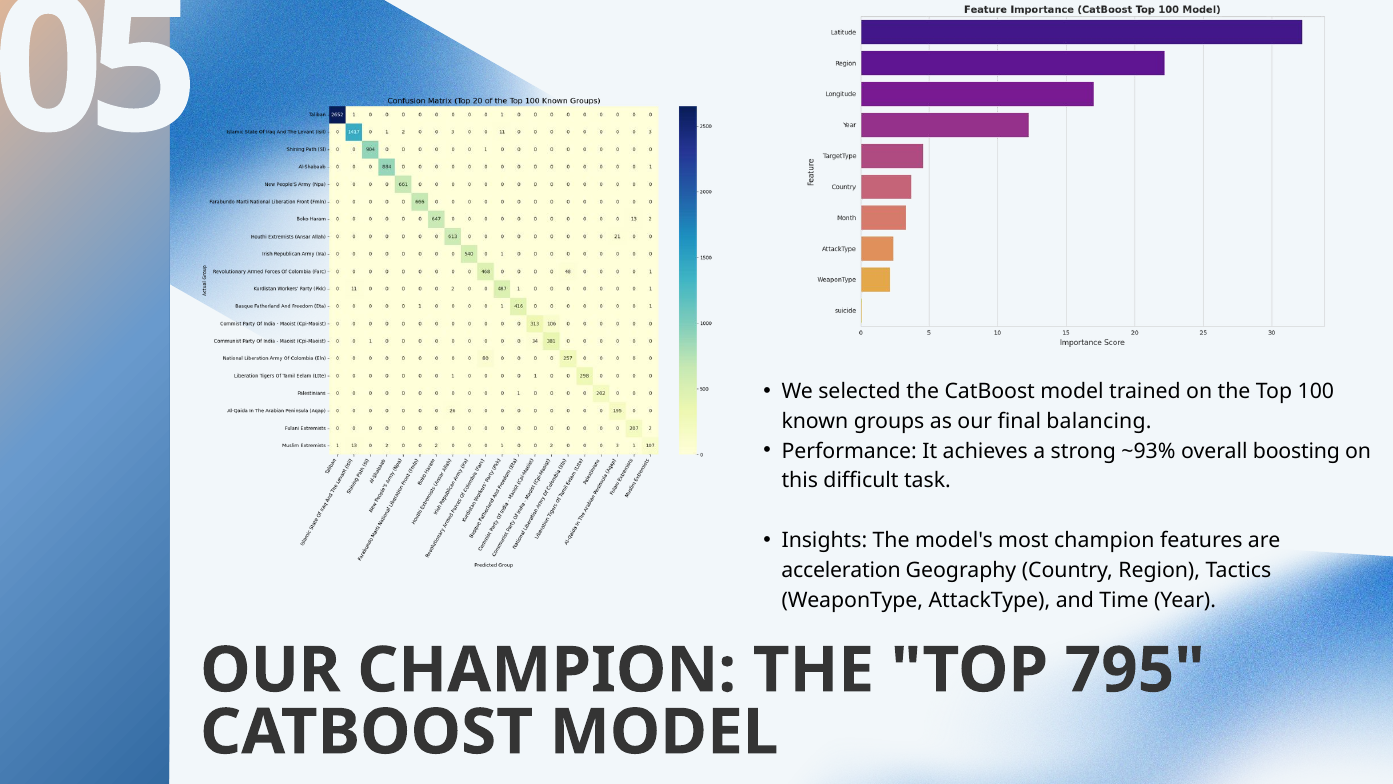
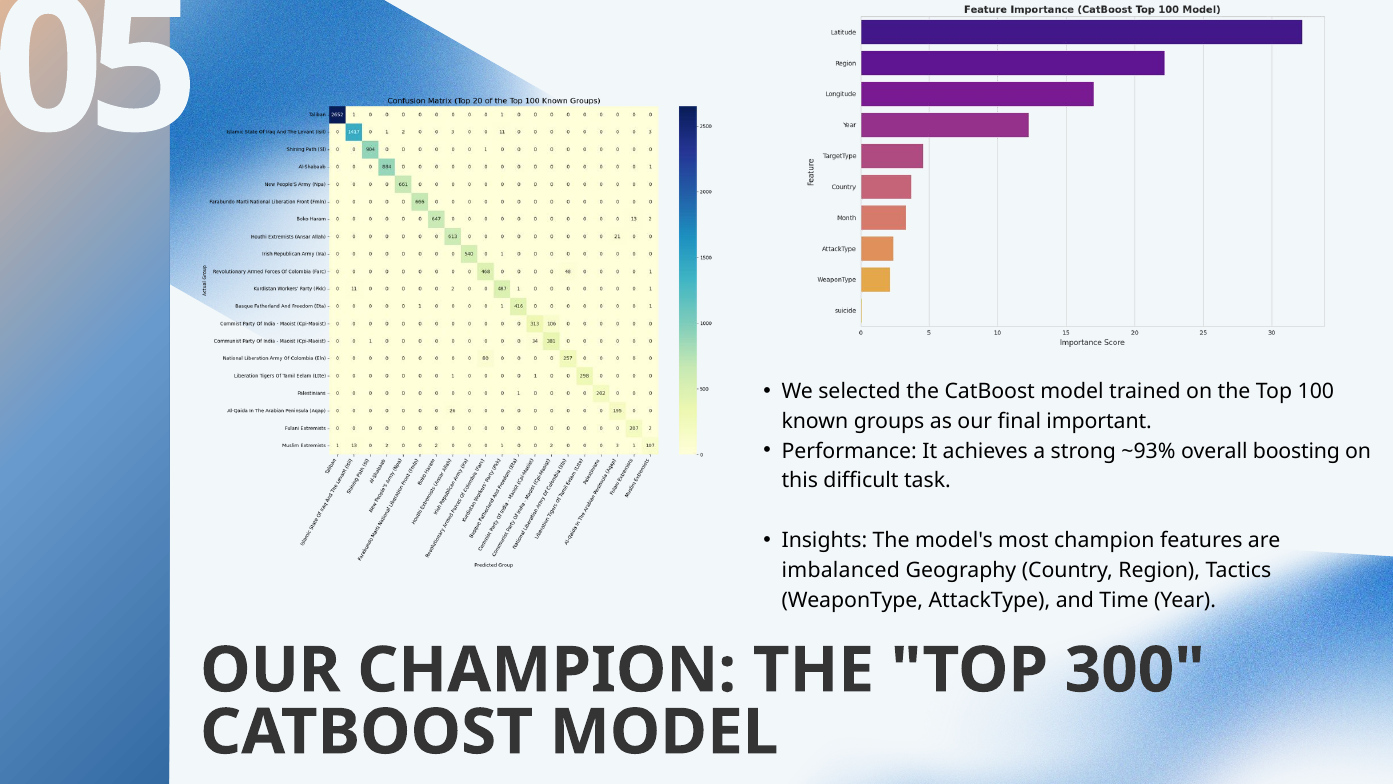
balancing: balancing -> important
acceleration: acceleration -> imbalanced
795: 795 -> 300
